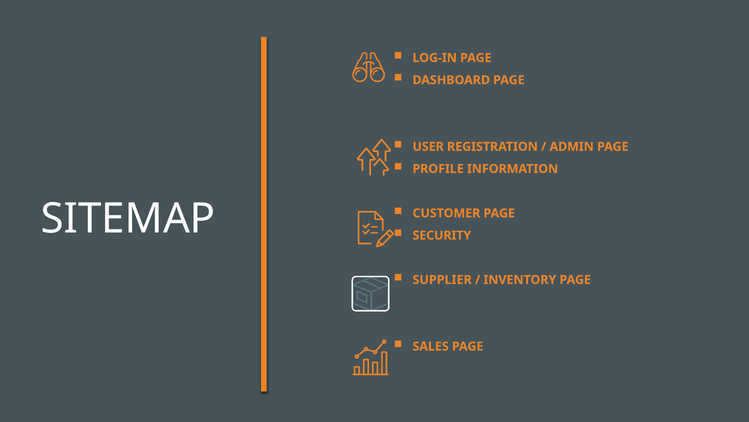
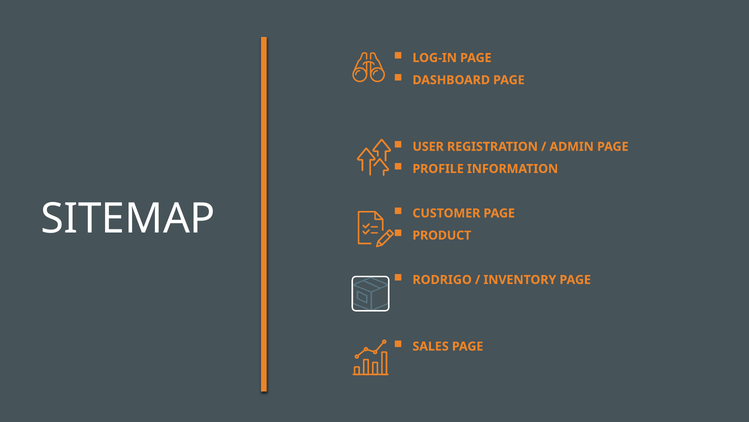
SECURITY: SECURITY -> PRODUCT
SUPPLIER: SUPPLIER -> RODRIGO
